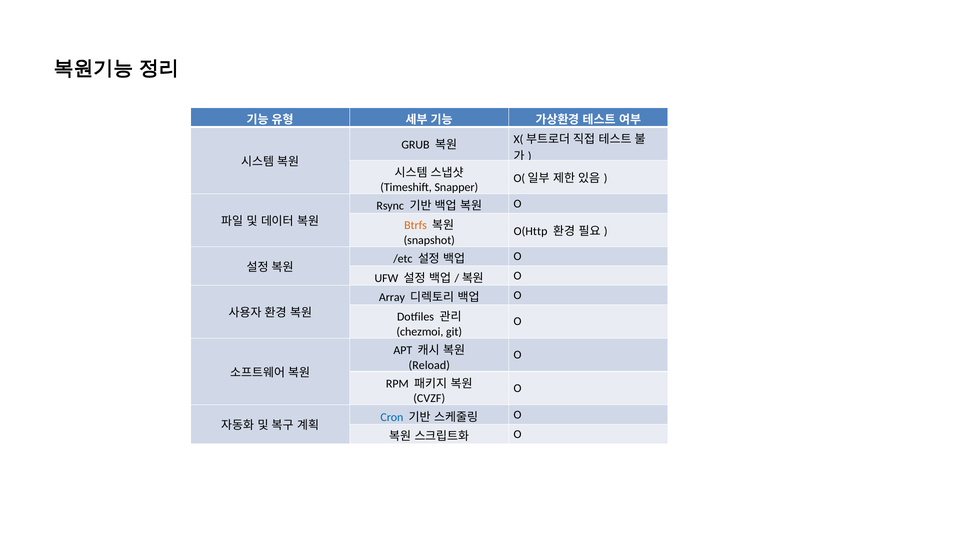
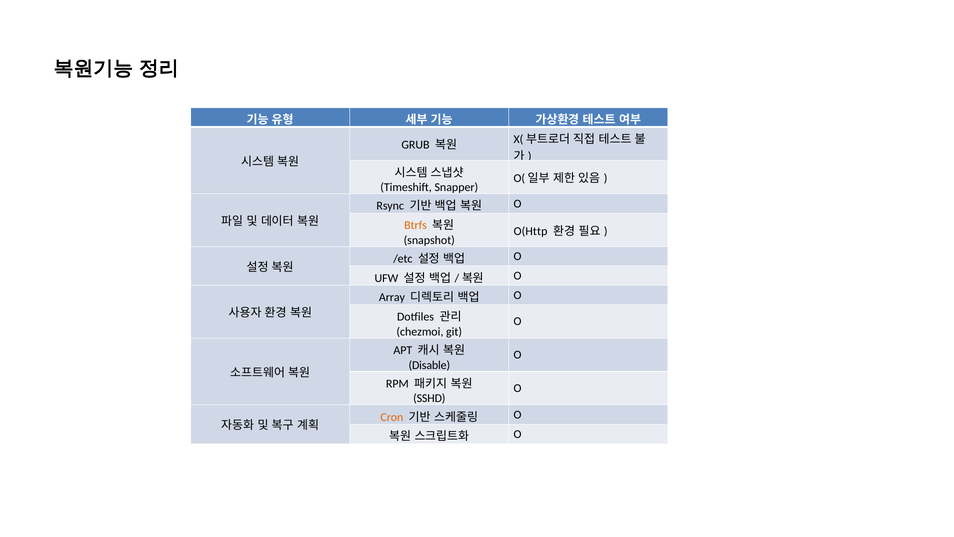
Reload: Reload -> Disable
CVZF: CVZF -> SSHD
Cron colour: blue -> orange
